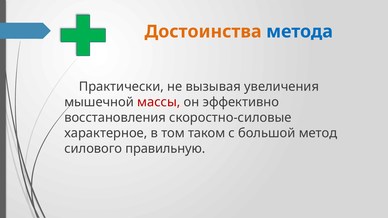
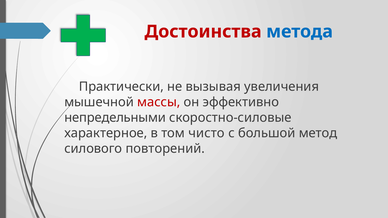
Достоинства colour: orange -> red
восстановления: восстановления -> непредельными
таком: таком -> чисто
правильную: правильную -> повторений
